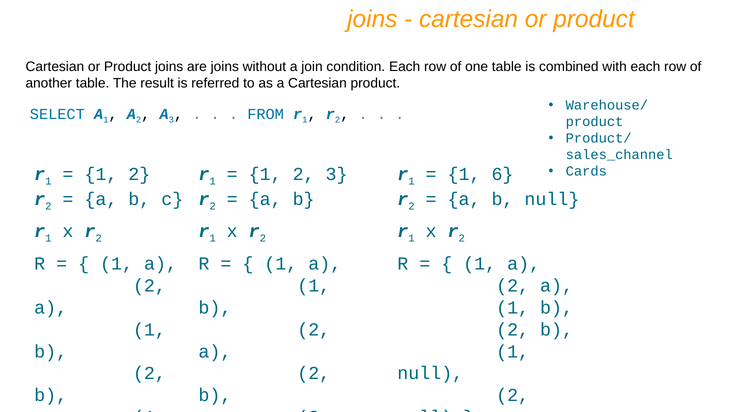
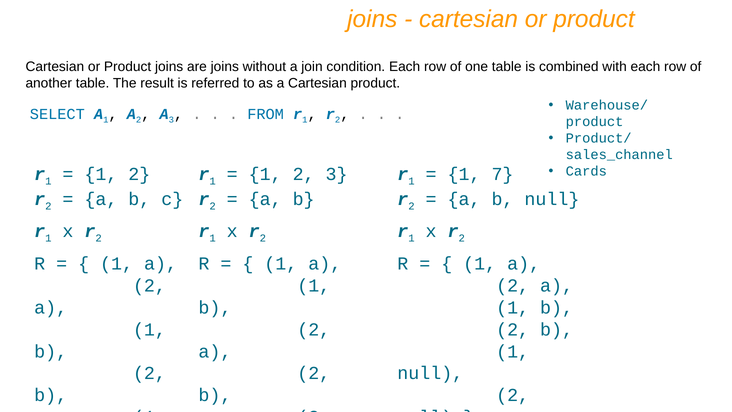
6: 6 -> 7
